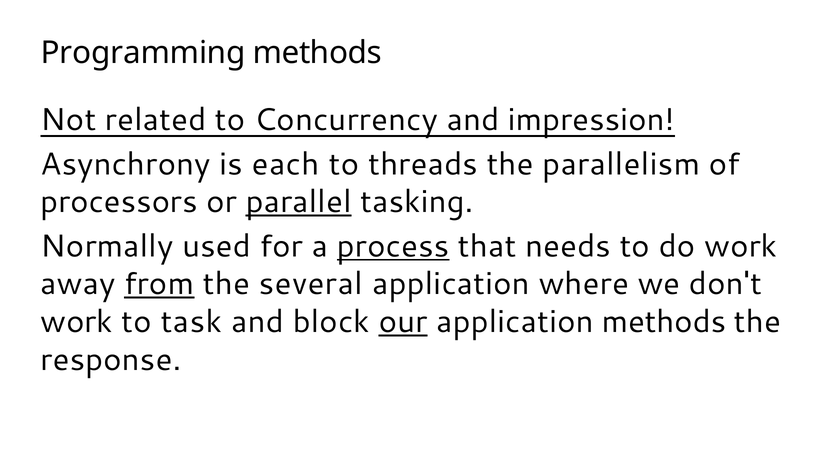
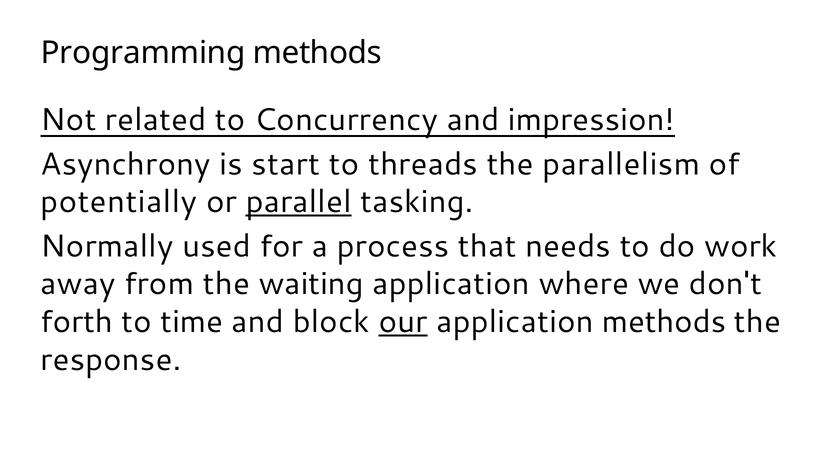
each: each -> start
processors: processors -> potentially
process underline: present -> none
from underline: present -> none
several: several -> waiting
work at (77, 322): work -> forth
task: task -> time
